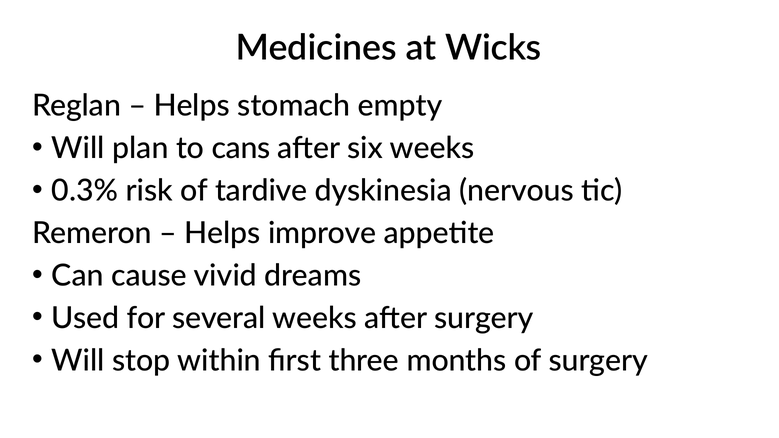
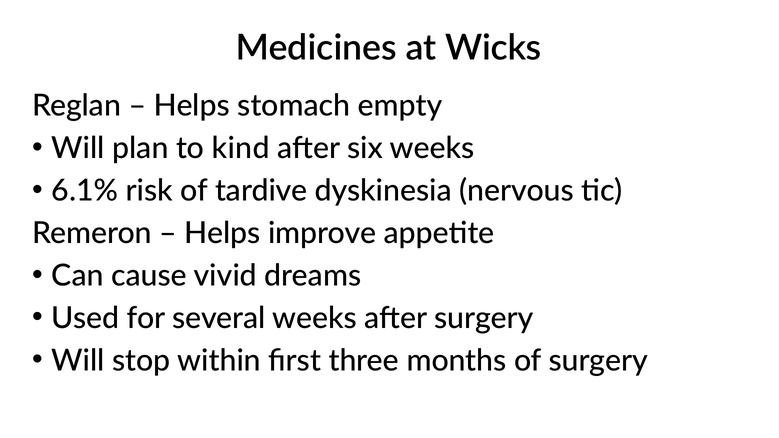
cans: cans -> kind
0.3%: 0.3% -> 6.1%
